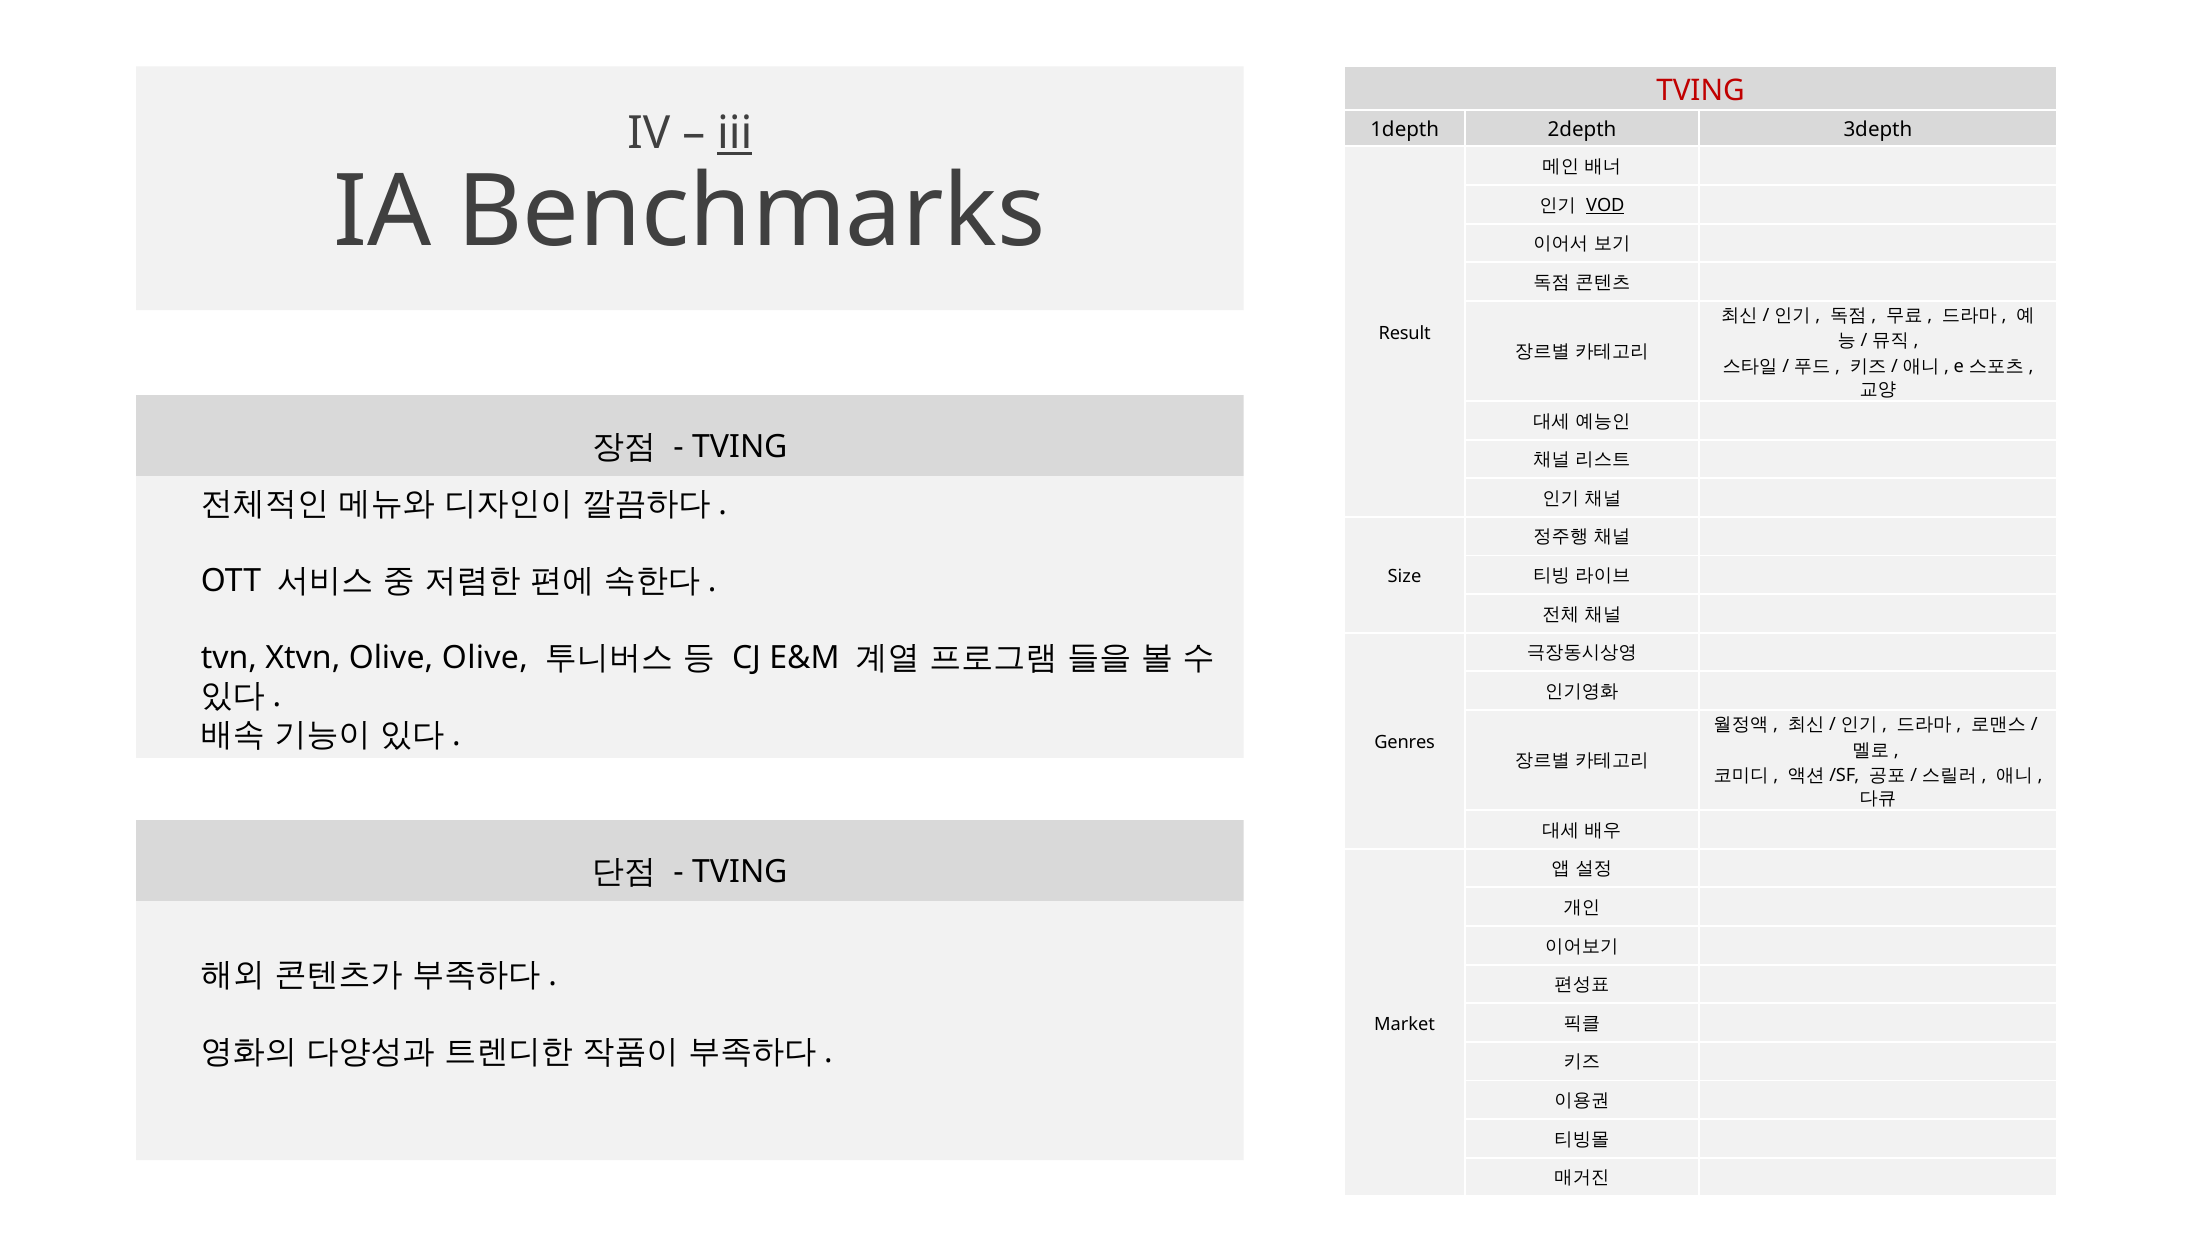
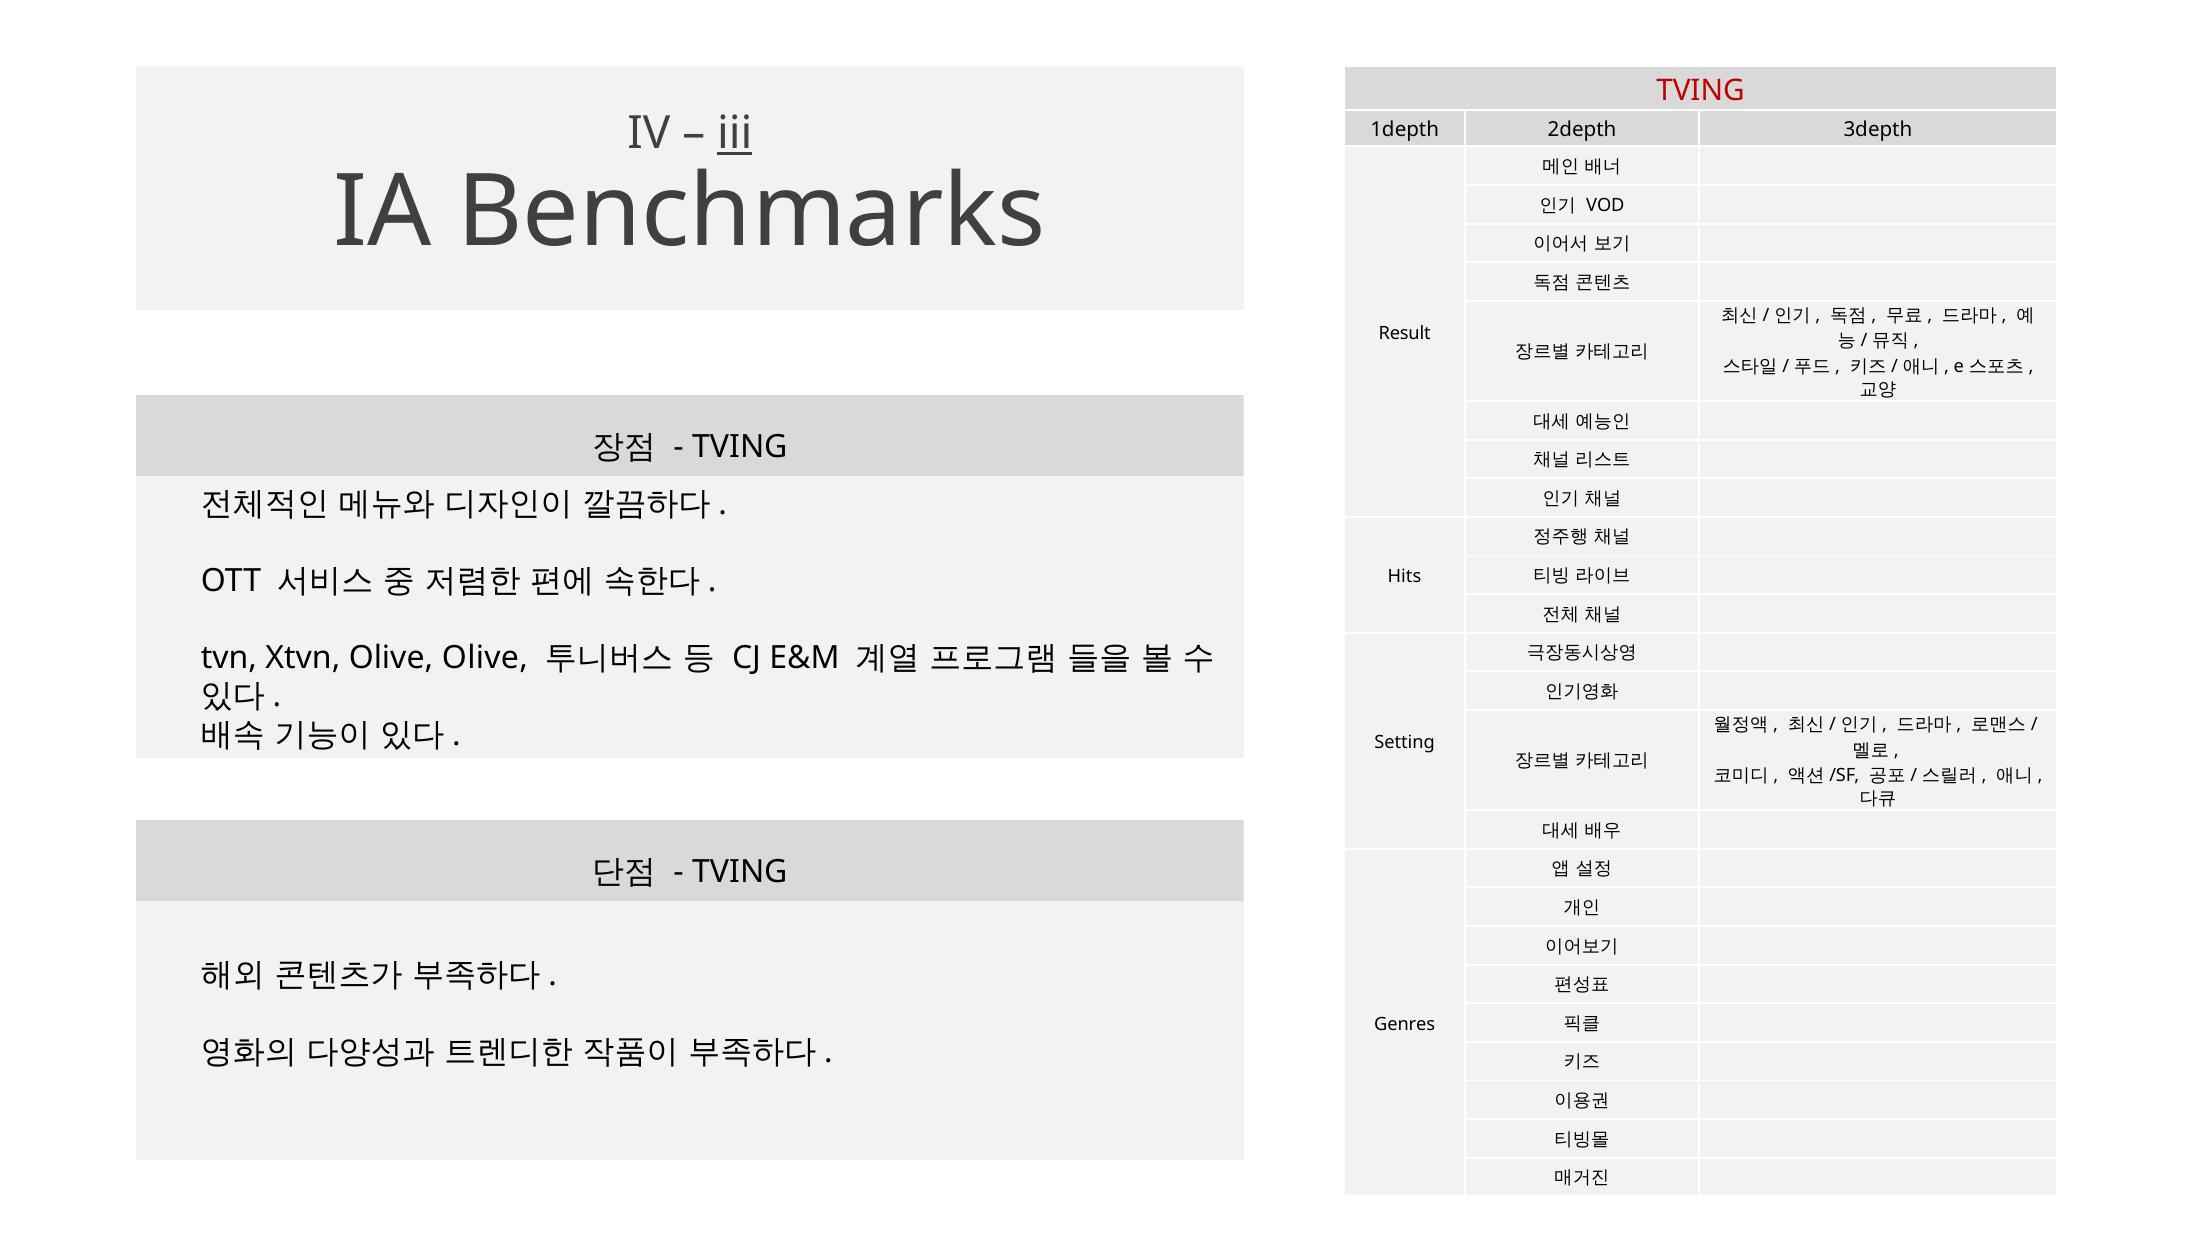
VOD underline: present -> none
Size: Size -> Hits
Genres: Genres -> Setting
Market: Market -> Genres
